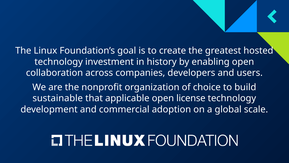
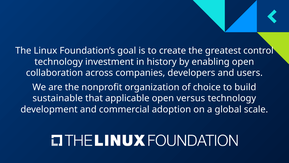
hosted: hosted -> control
license: license -> versus
